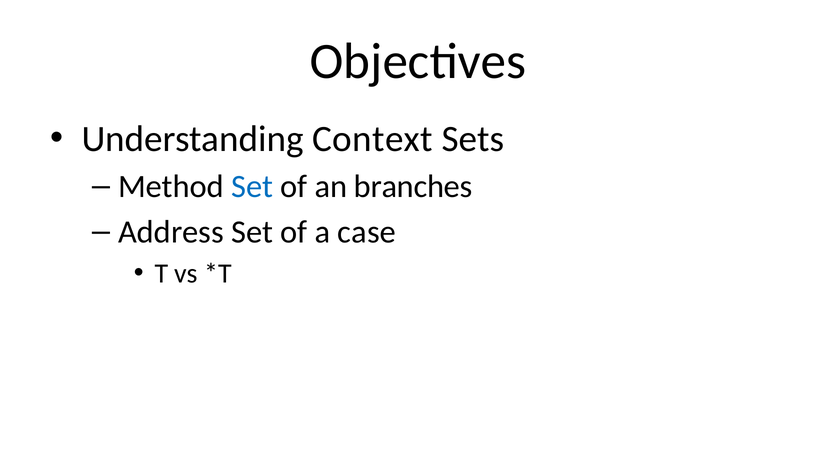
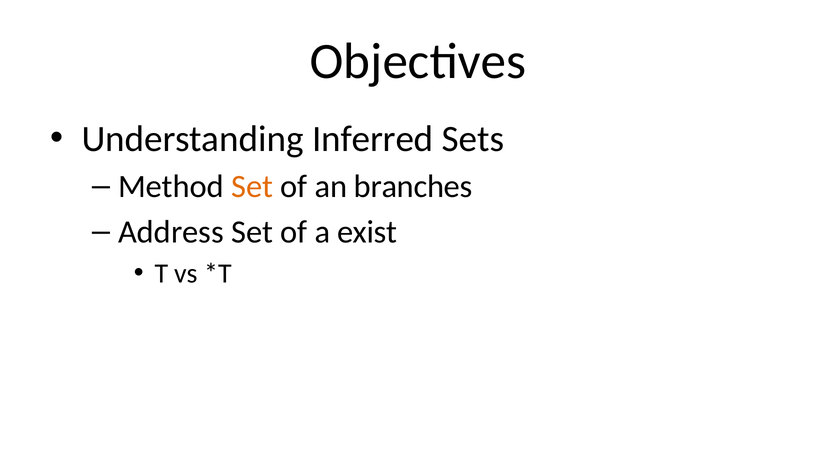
Context: Context -> Inferred
Set at (252, 187) colour: blue -> orange
case: case -> exist
